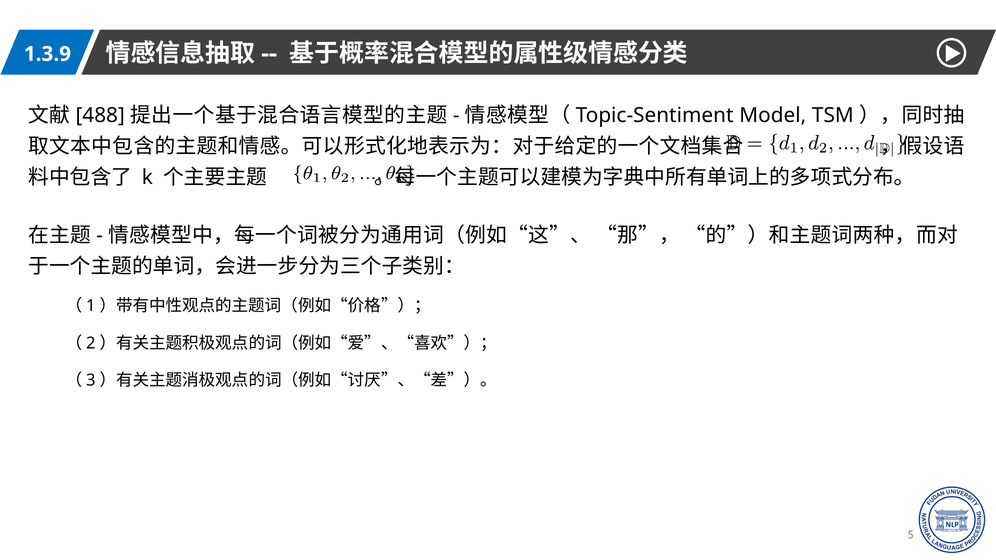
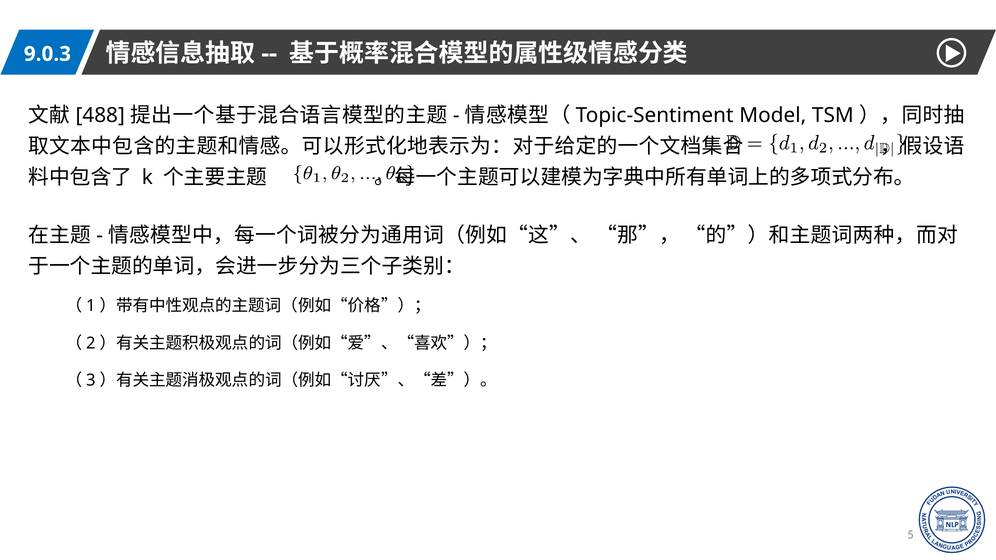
1.3.9: 1.3.9 -> 9.0.3
